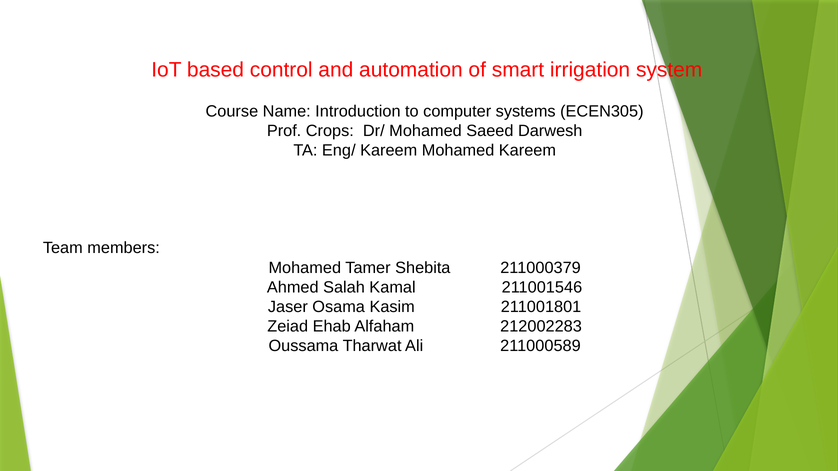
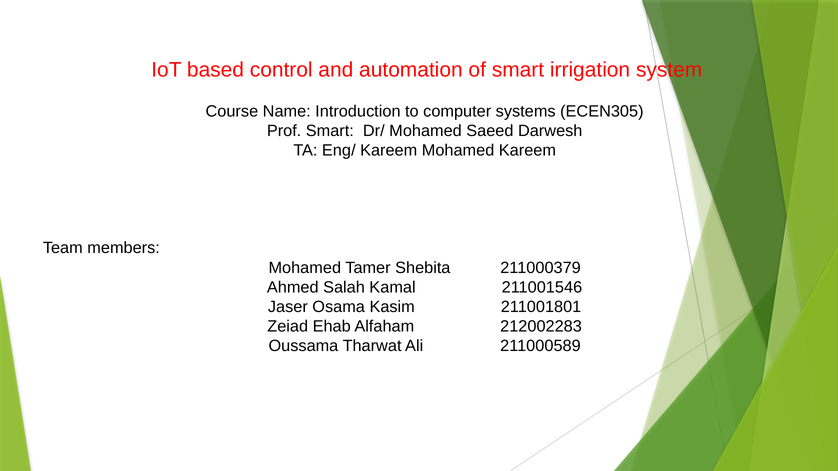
Prof Crops: Crops -> Smart
